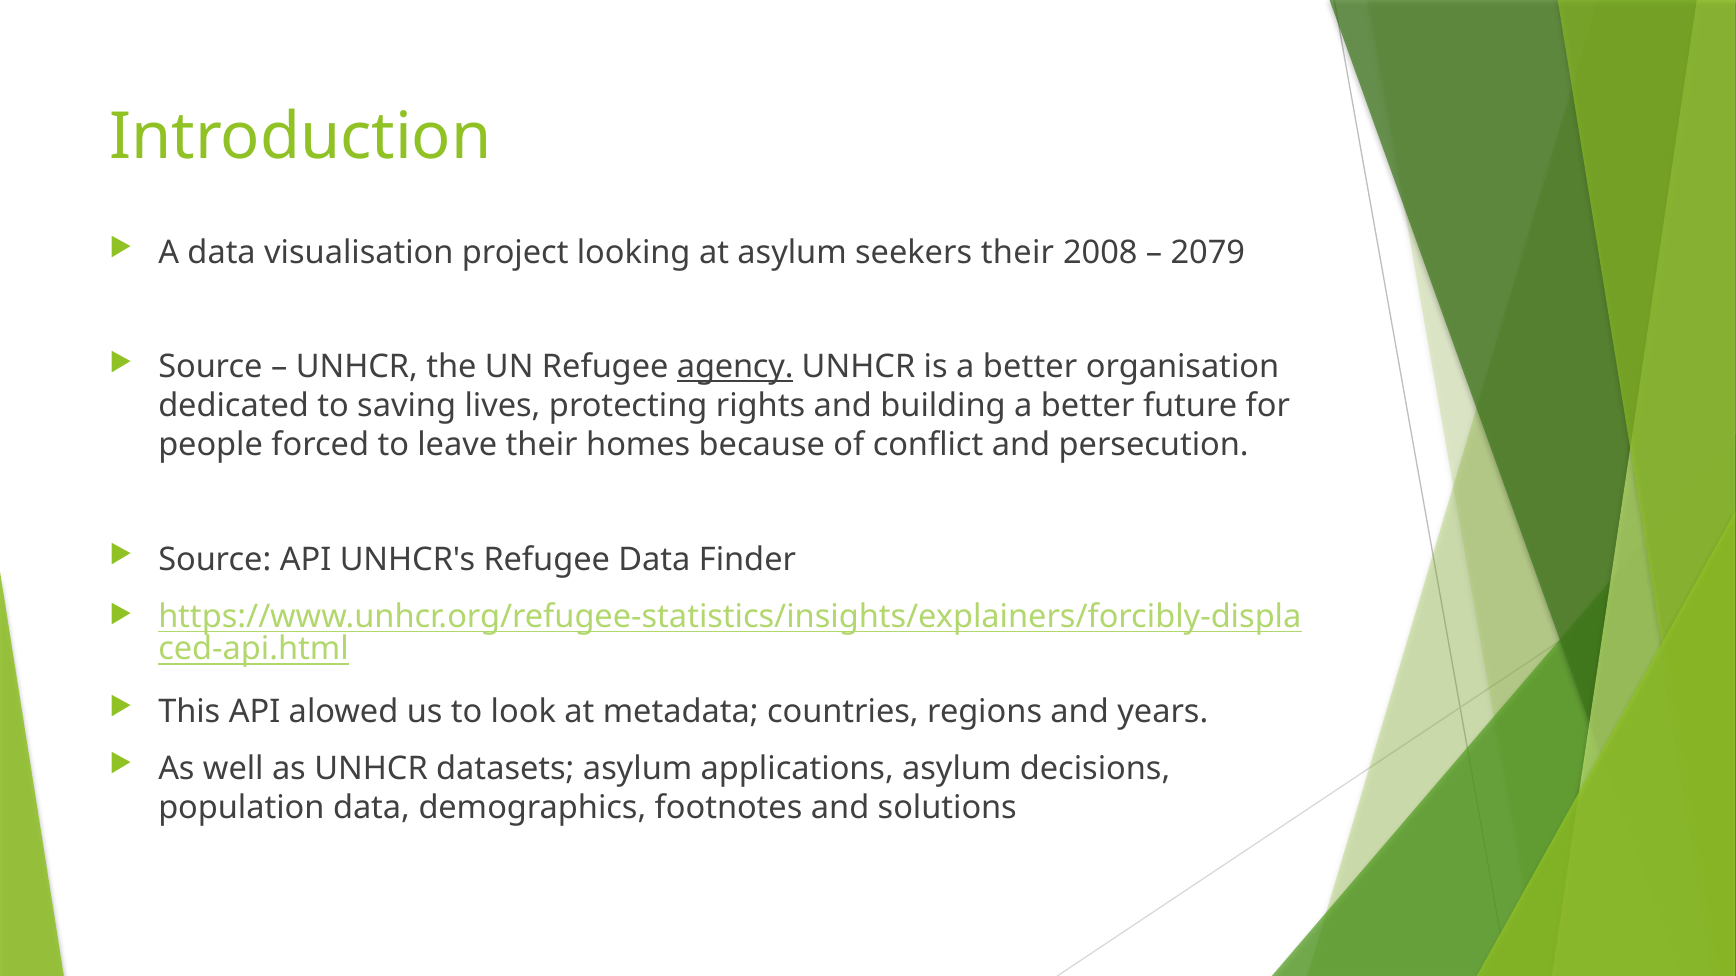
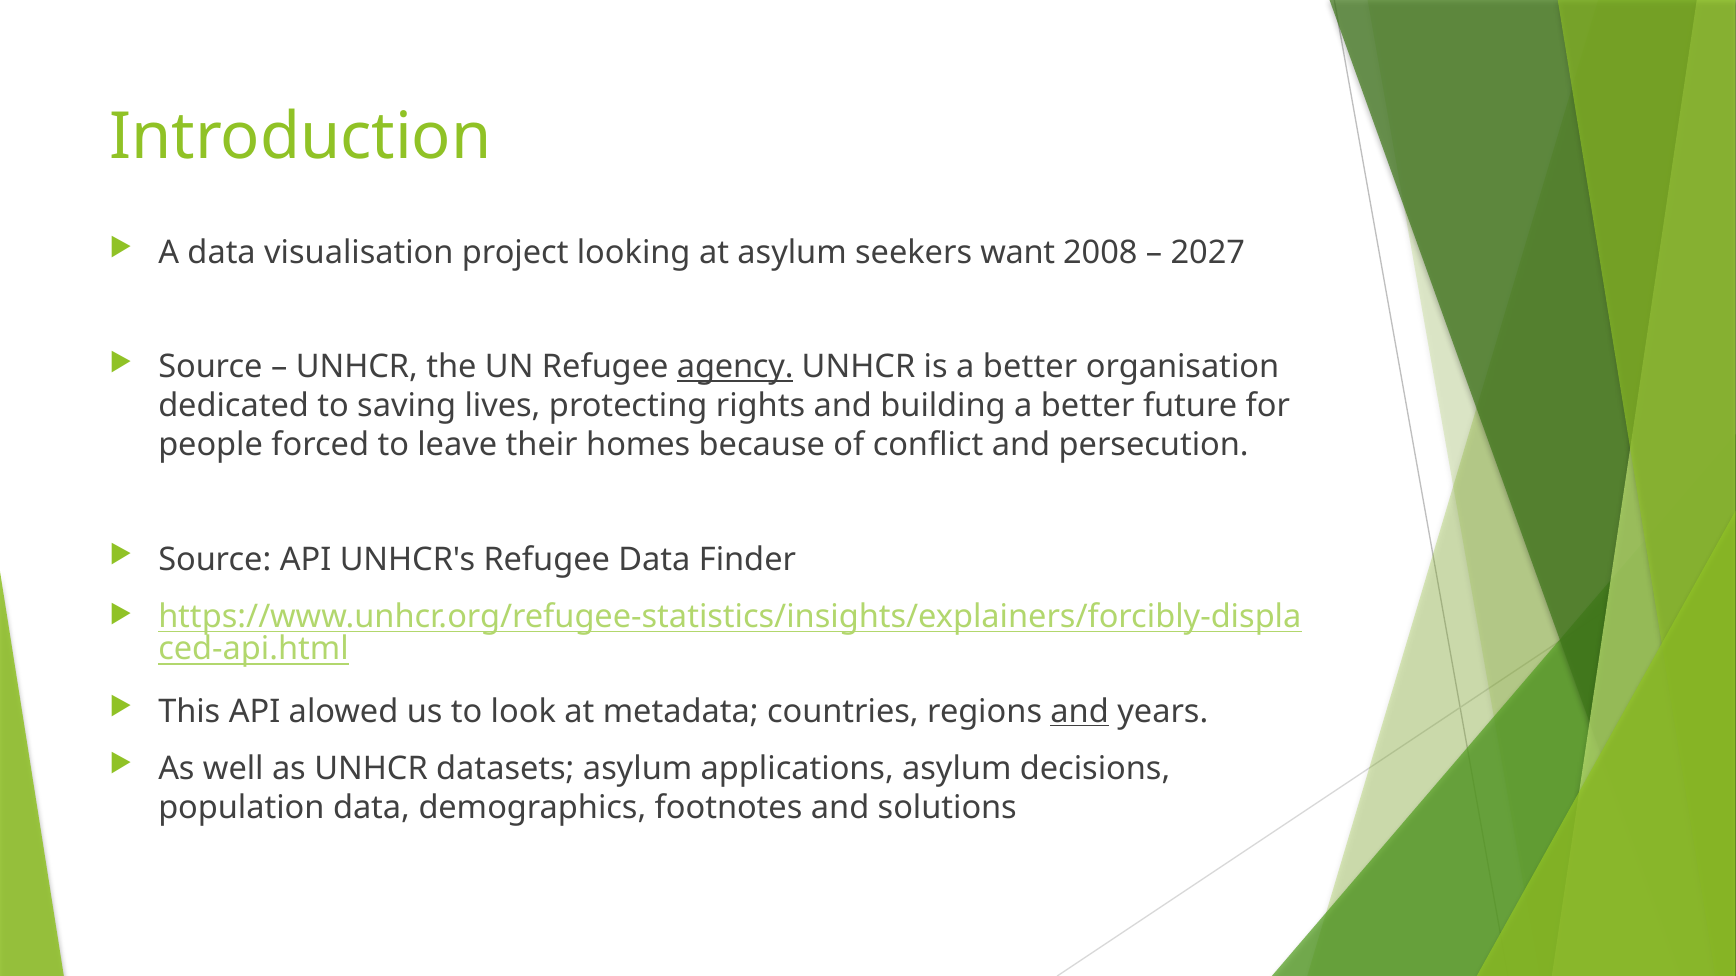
seekers their: their -> want
2079: 2079 -> 2027
and at (1080, 712) underline: none -> present
